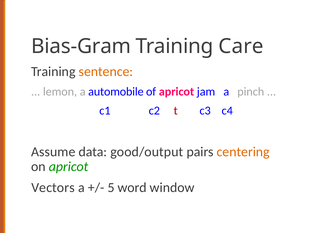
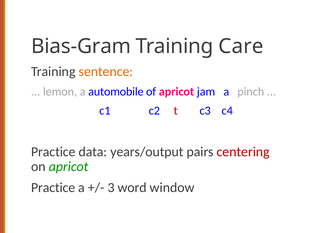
Assume at (53, 152): Assume -> Practice
good/output: good/output -> years/output
centering colour: orange -> red
Vectors at (53, 188): Vectors -> Practice
5: 5 -> 3
